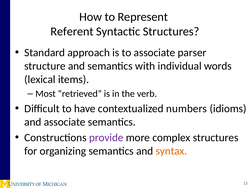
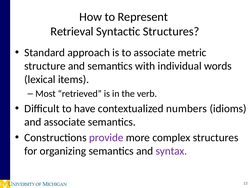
Referent: Referent -> Retrieval
parser: parser -> metric
syntax colour: orange -> purple
